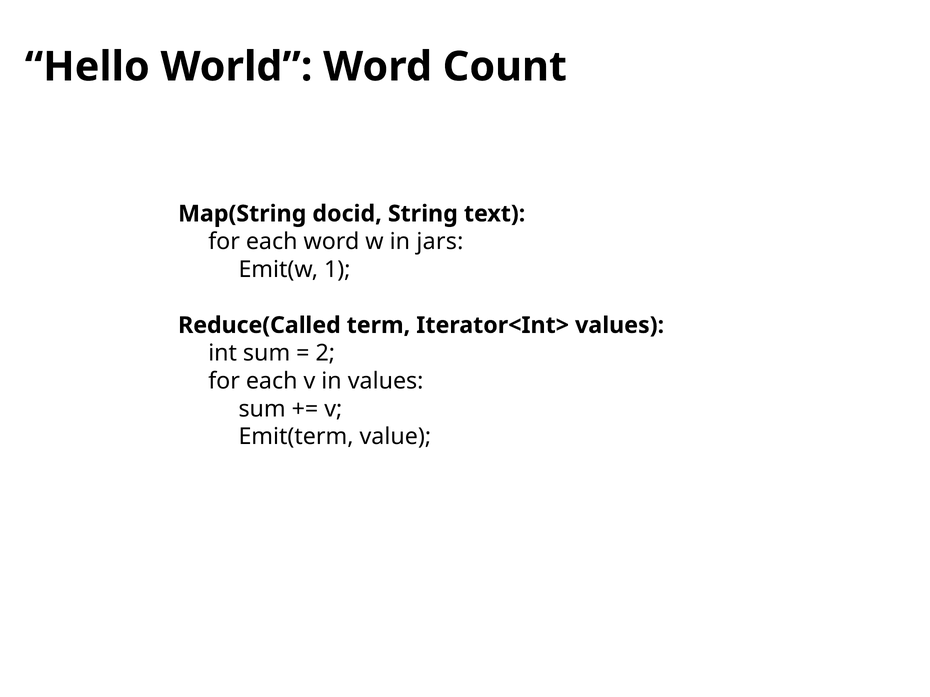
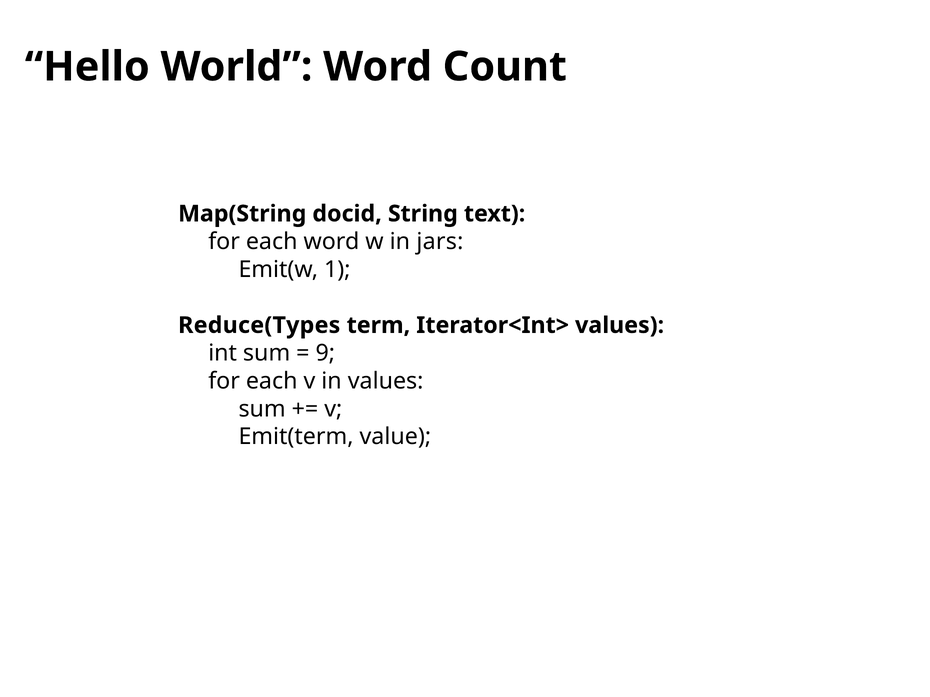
Reduce(Called: Reduce(Called -> Reduce(Types
2: 2 -> 9
